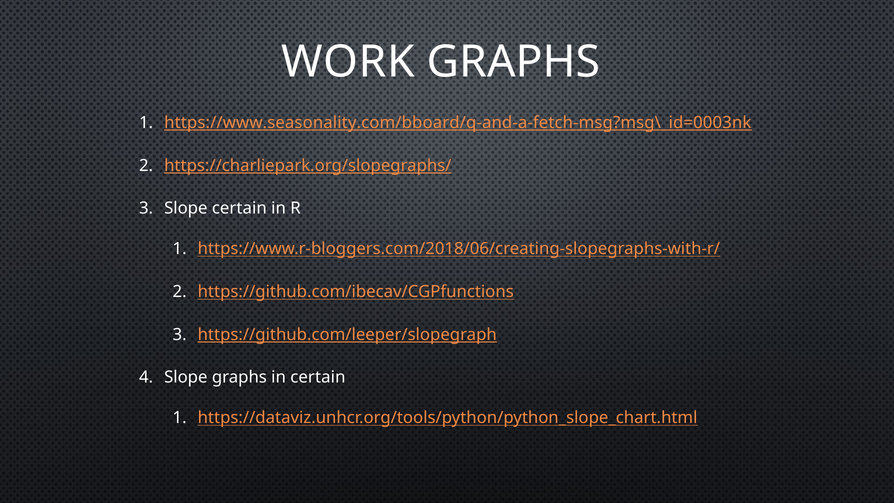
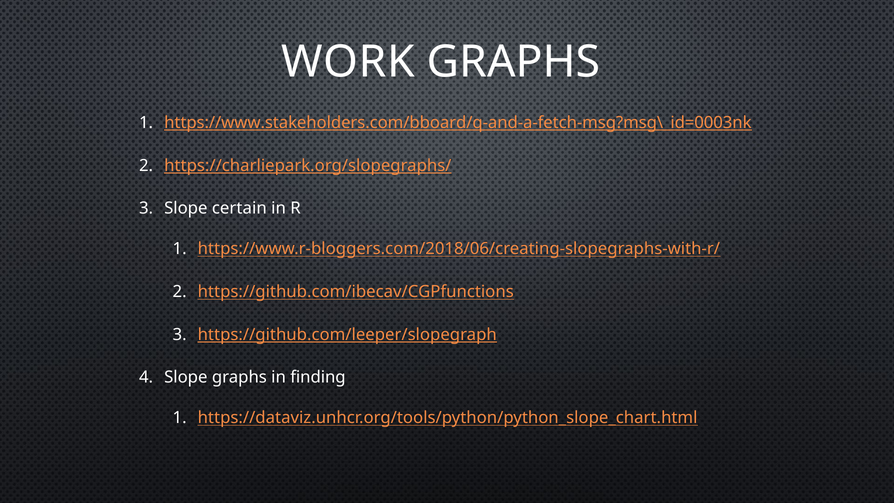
https://www.seasonality.com/bboard/q-and-a-fetch-msg?msg\_id=0003nk: https://www.seasonality.com/bboard/q-and-a-fetch-msg?msg\_id=0003nk -> https://www.stakeholders.com/bboard/q-and-a-fetch-msg?msg\_id=0003nk
in certain: certain -> finding
